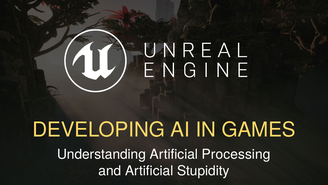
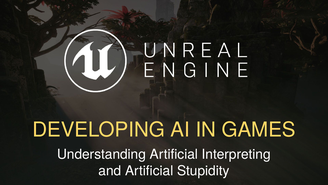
Processing: Processing -> Interpreting
